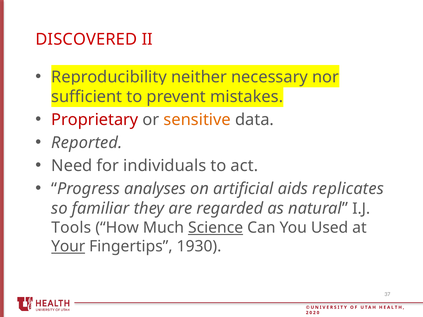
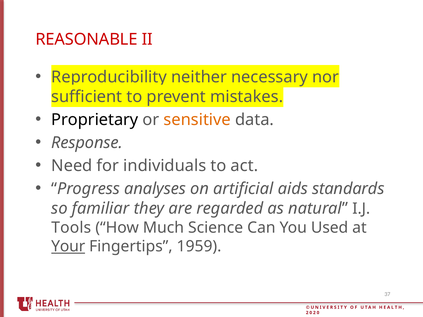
DISCOVERED: DISCOVERED -> REASONABLE
Proprietary colour: red -> black
Reported: Reported -> Response
replicates: replicates -> standards
Science underline: present -> none
1930: 1930 -> 1959
